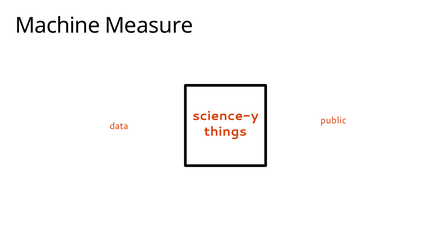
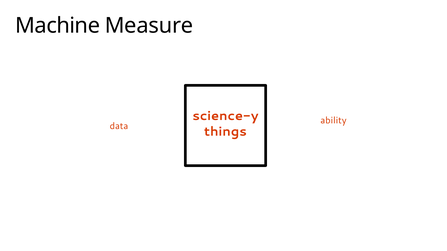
public: public -> ability
